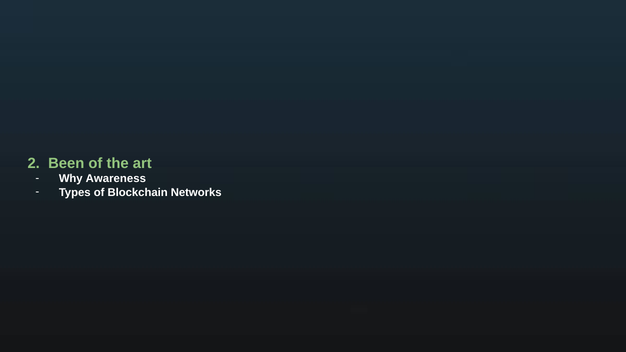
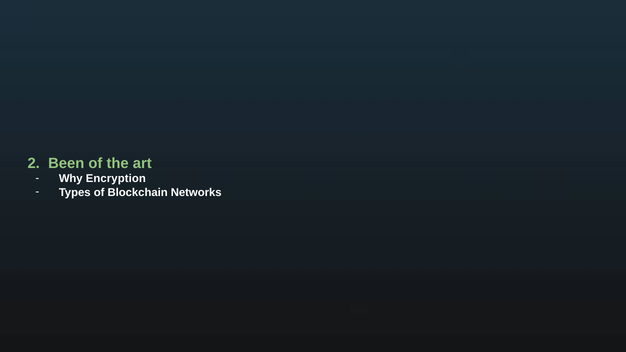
Awareness: Awareness -> Encryption
